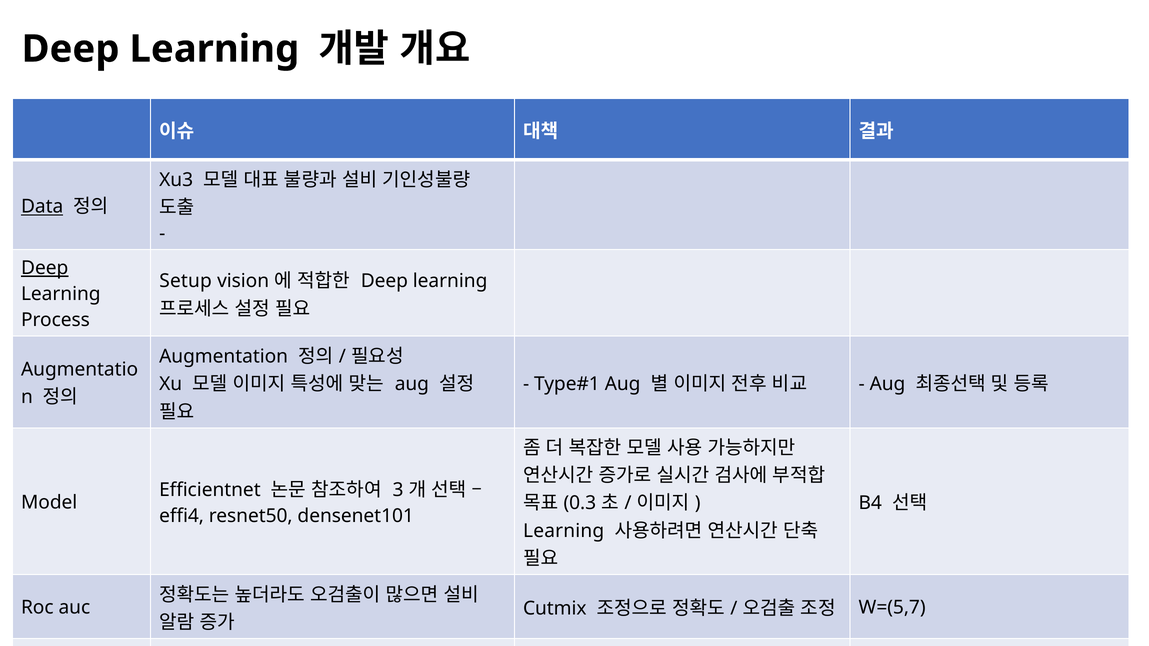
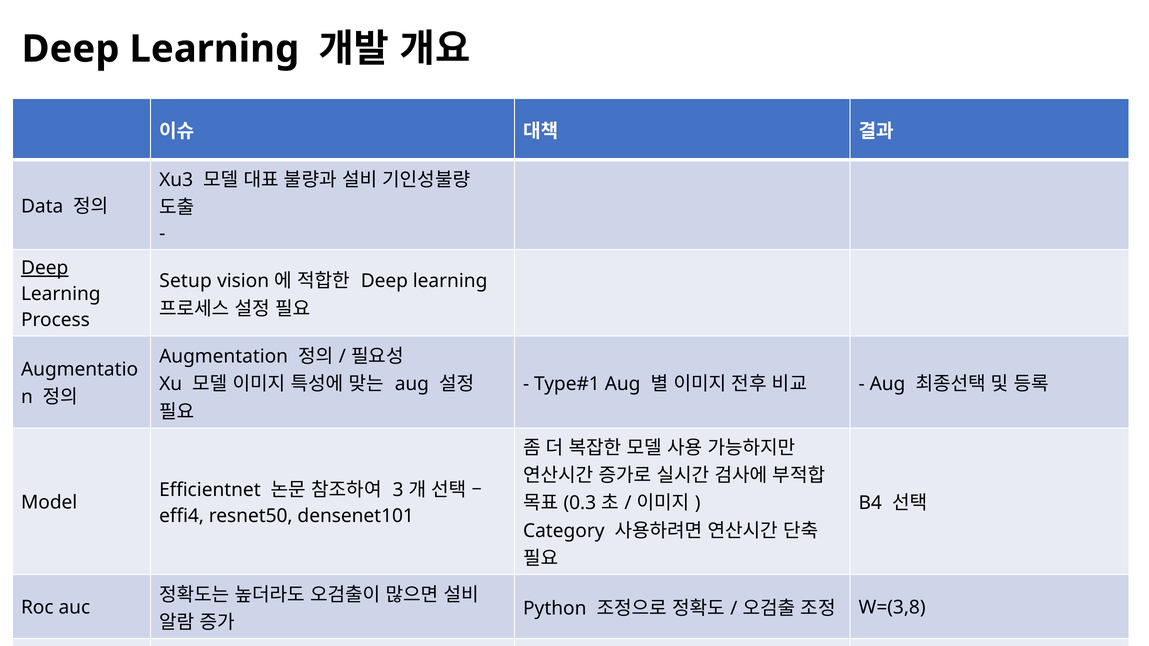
Data at (42, 207) underline: present -> none
Learning at (564, 531): Learning -> Category
Cutmix at (555, 609): Cutmix -> Python
W=(5,7: W=(5,7 -> W=(3,8
